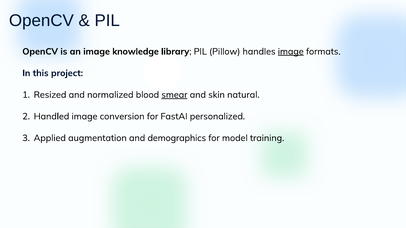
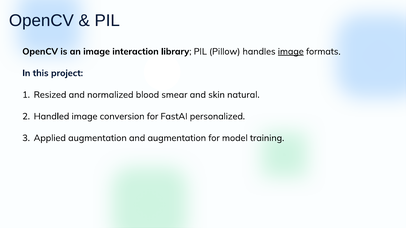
knowledge: knowledge -> interaction
smear underline: present -> none
and demographics: demographics -> augmentation
